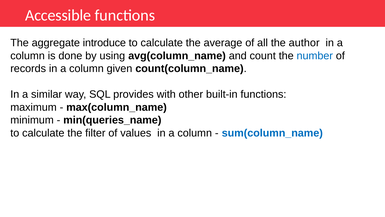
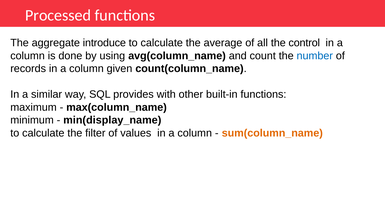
Accessible: Accessible -> Processed
author: author -> control
min(queries_name: min(queries_name -> min(display_name
sum(column_name colour: blue -> orange
